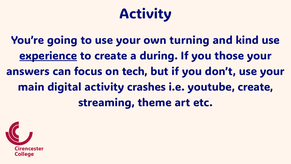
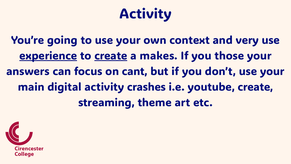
turning: turning -> context
kind: kind -> very
create at (111, 56) underline: none -> present
during: during -> makes
tech: tech -> cant
